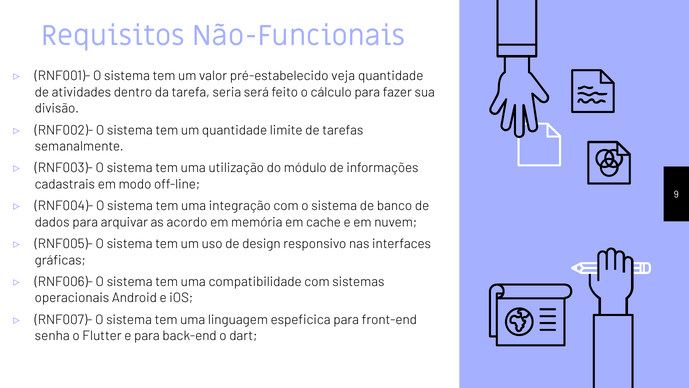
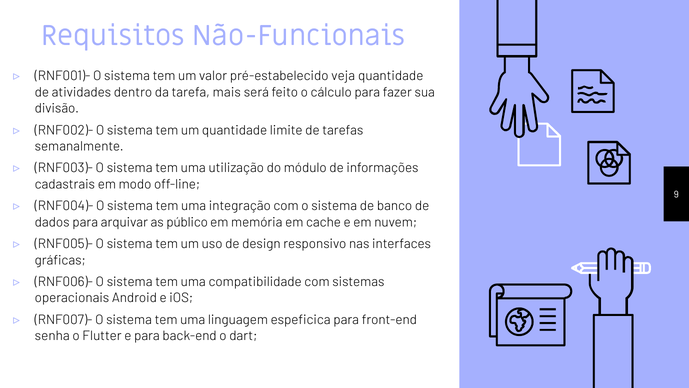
seria: seria -> mais
acordo: acordo -> público
